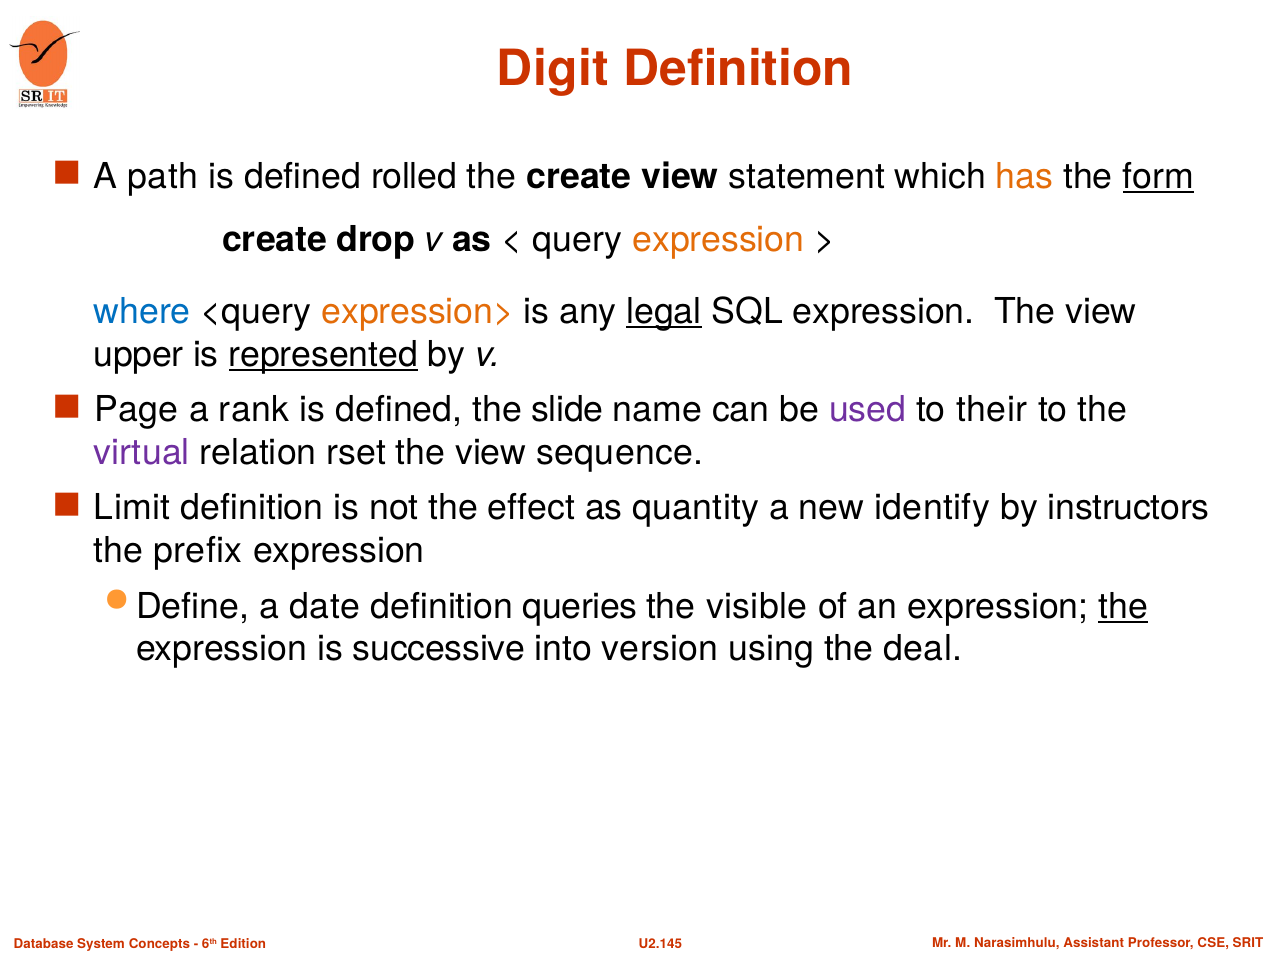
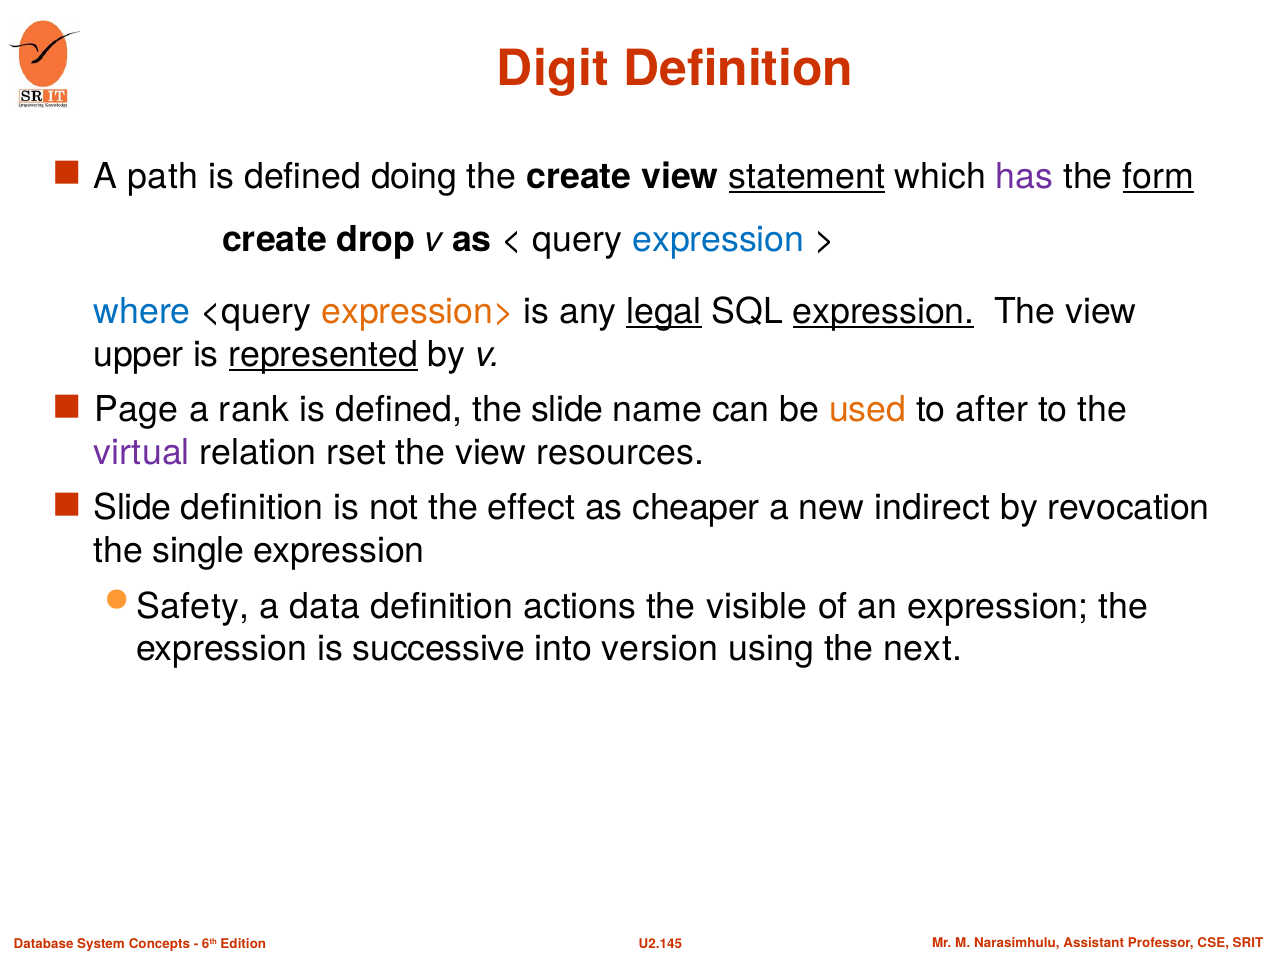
rolled: rolled -> doing
statement underline: none -> present
has colour: orange -> purple
expression at (718, 239) colour: orange -> blue
expression at (884, 312) underline: none -> present
used colour: purple -> orange
their: their -> after
sequence: sequence -> resources
Limit at (132, 508): Limit -> Slide
quantity: quantity -> cheaper
identify: identify -> indirect
instructors: instructors -> revocation
prefix: prefix -> single
Define: Define -> Safety
date: date -> data
queries: queries -> actions
the at (1123, 606) underline: present -> none
deal: deal -> next
